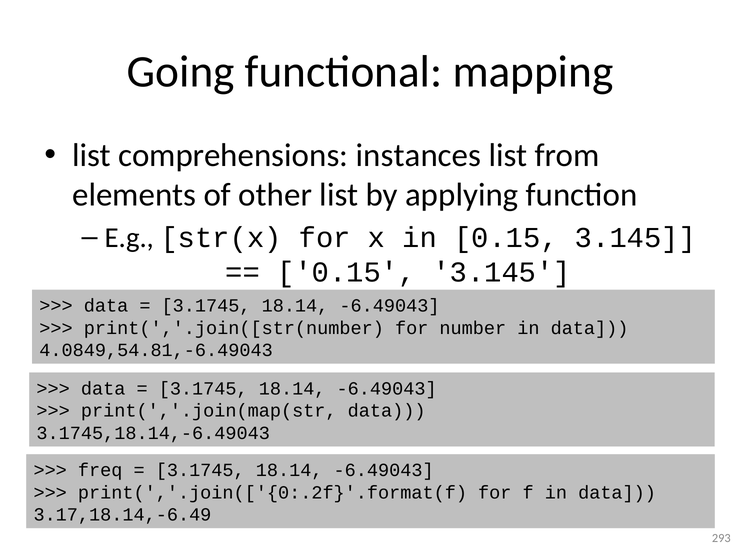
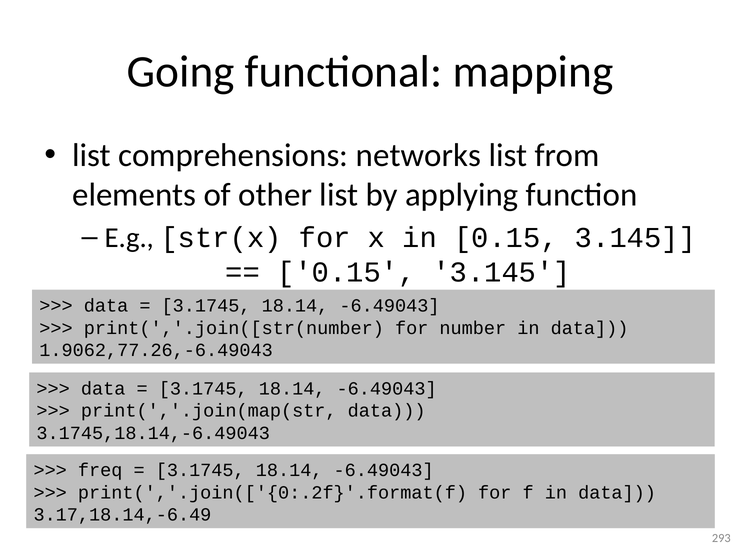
instances: instances -> networks
4.0849,54.81,-6.49043: 4.0849,54.81,-6.49043 -> 1.9062,77.26,-6.49043
